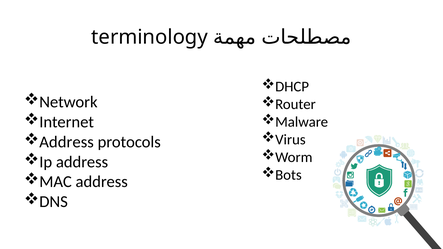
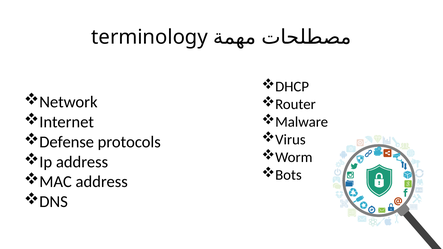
Address at (67, 142): Address -> Defense
